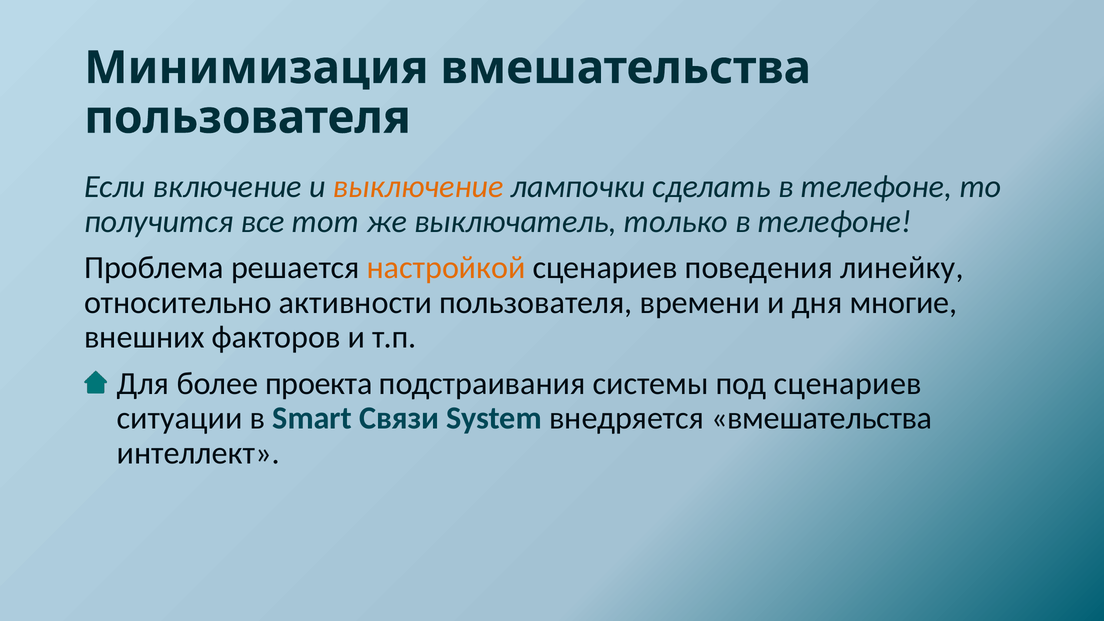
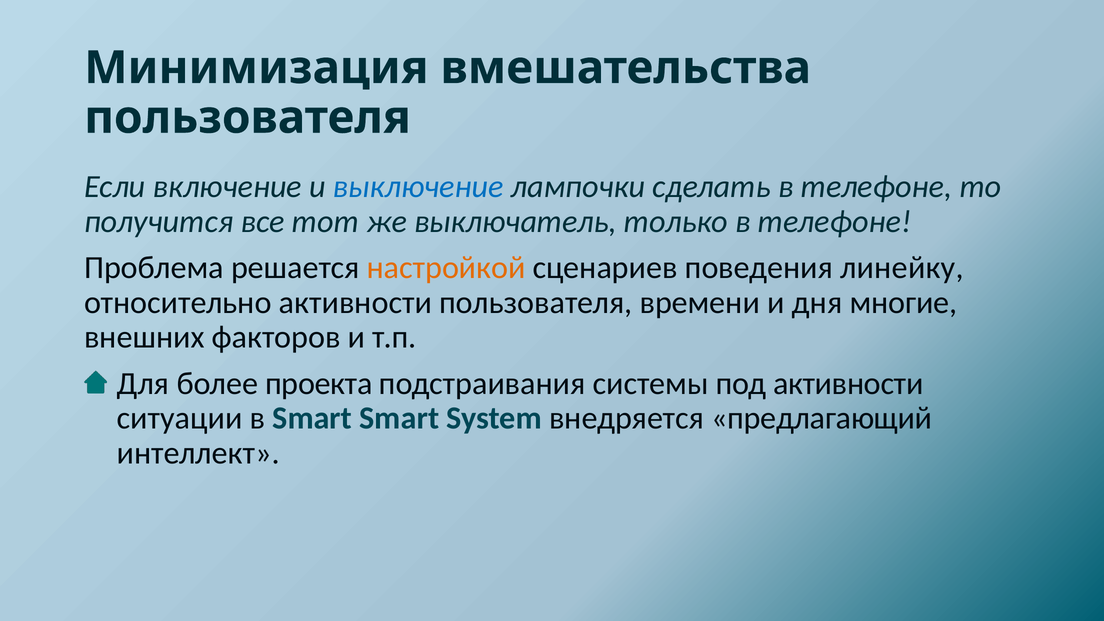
выключение colour: orange -> blue
под сценариев: сценариев -> активности
Smart Связи: Связи -> Smart
внедряется вмешательства: вмешательства -> предлагающий
